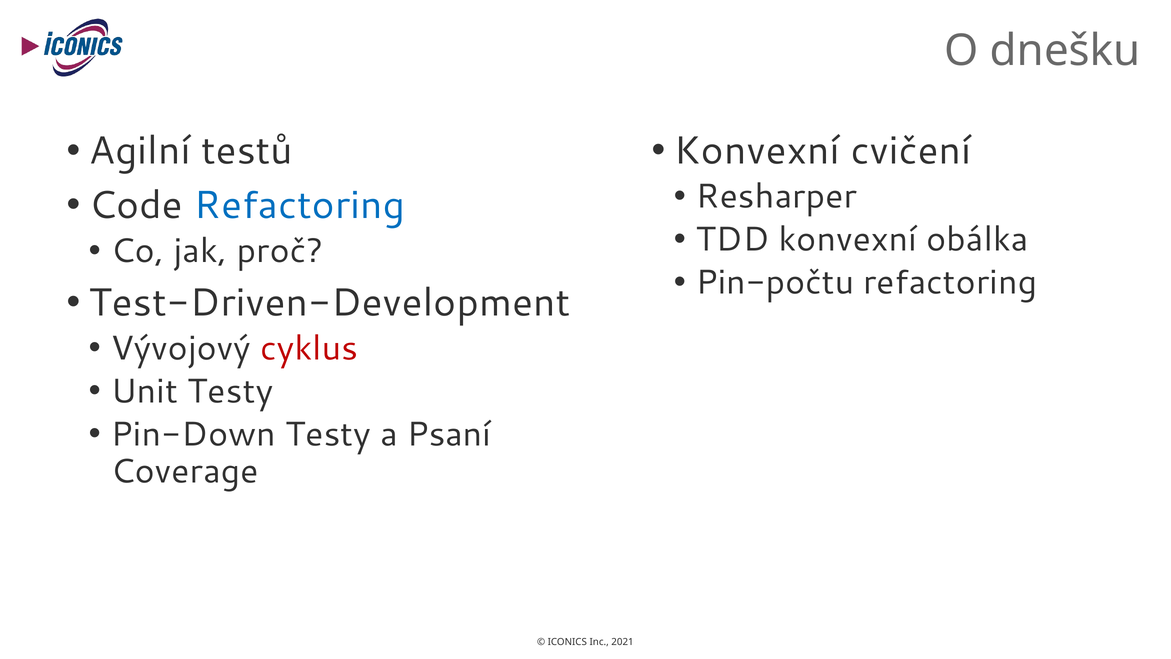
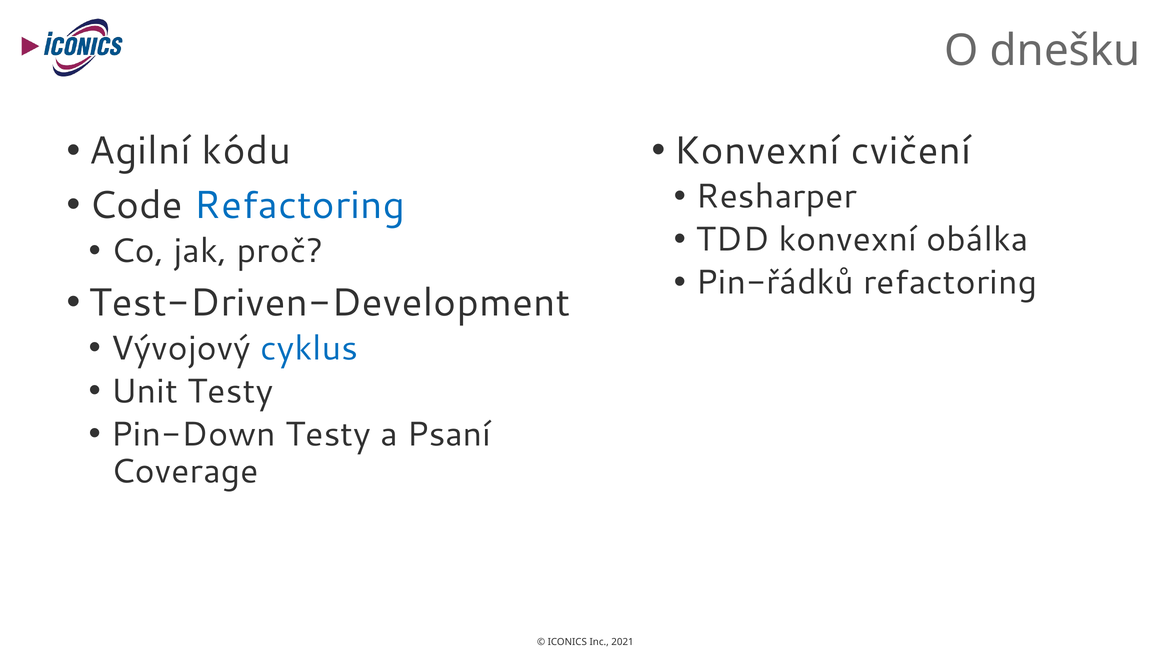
testů: testů -> kódu
Pin-počtu: Pin-počtu -> Pin-řádků
cyklus colour: red -> blue
